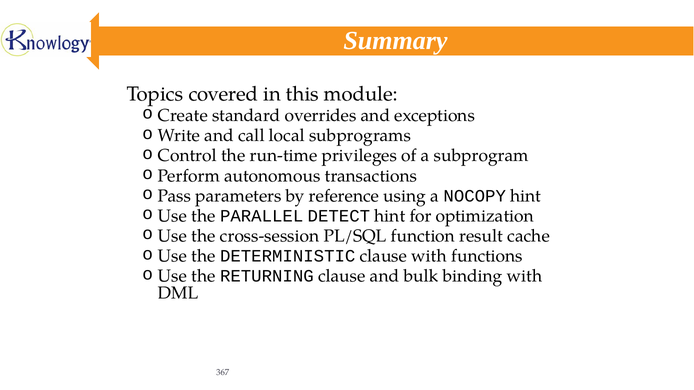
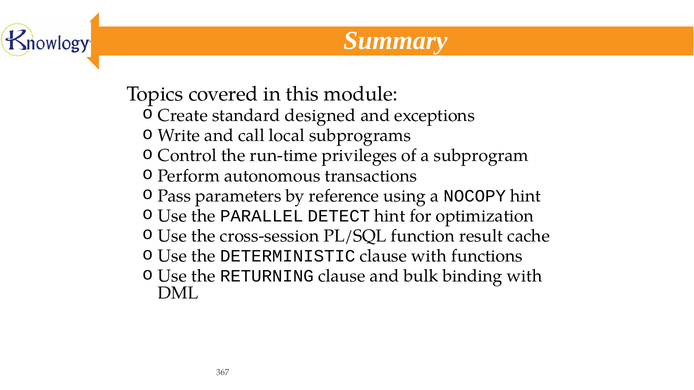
overrides: overrides -> designed
